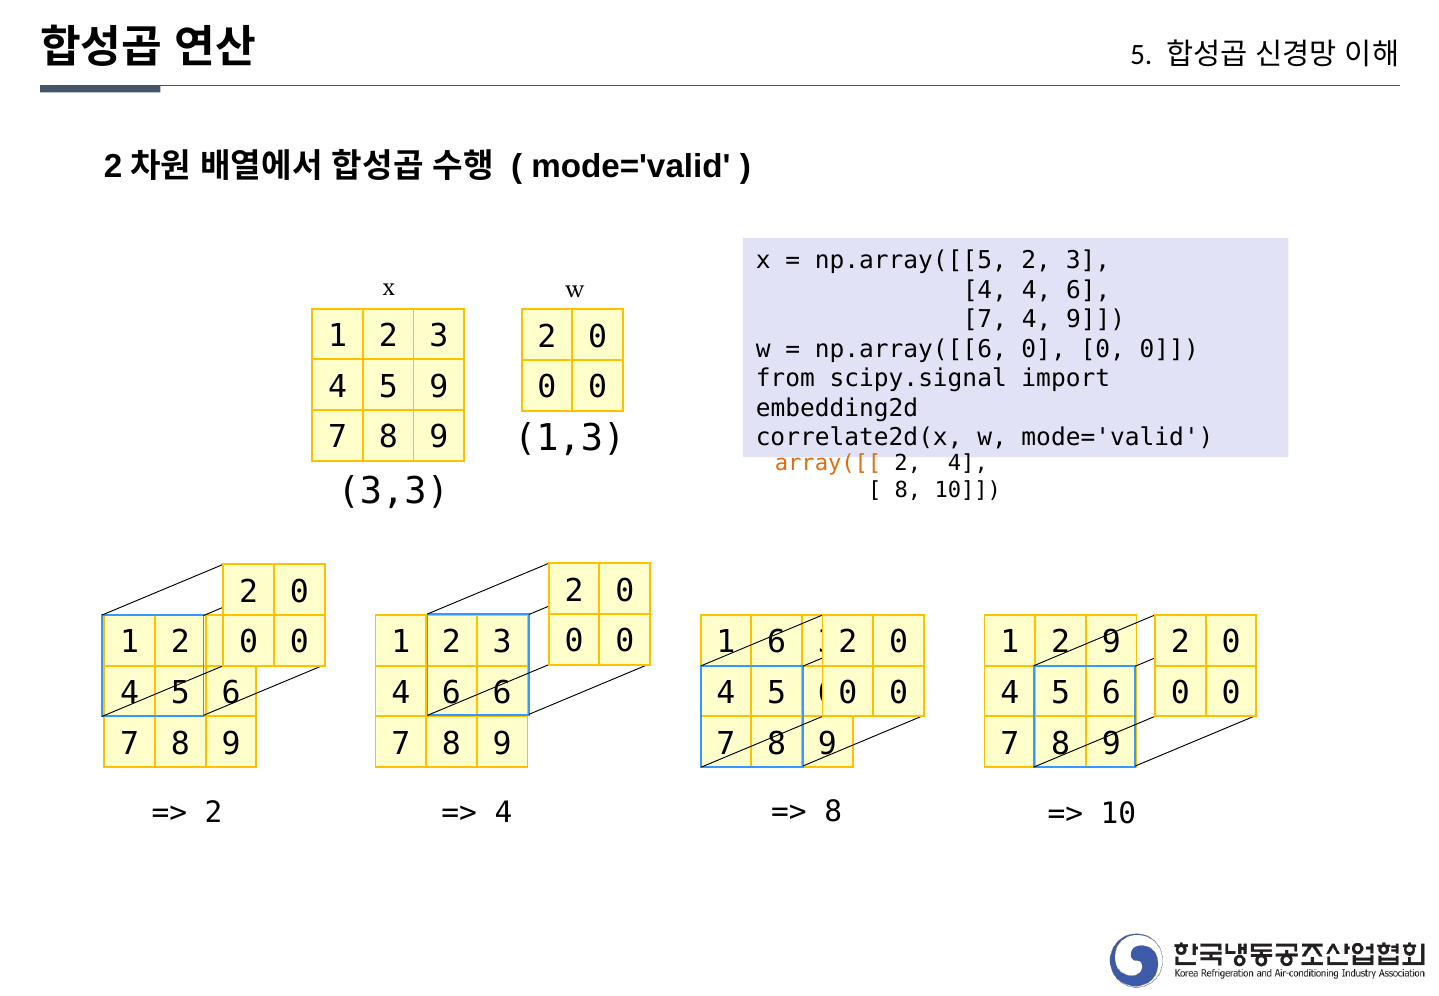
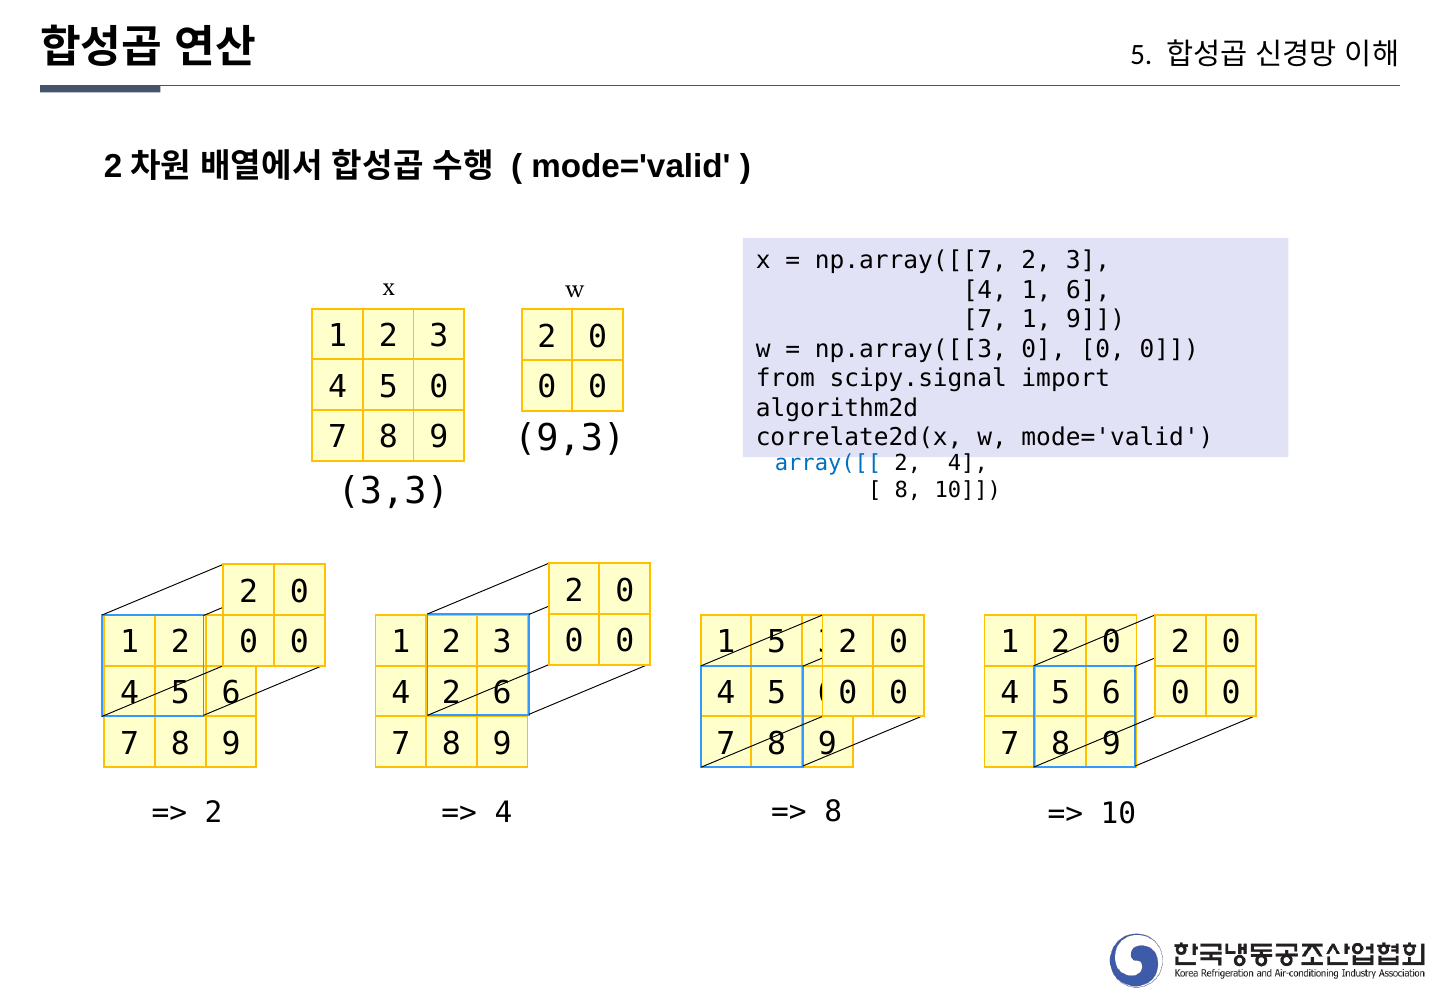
np.array([[5: np.array([[5 -> np.array([[7
4 4: 4 -> 1
7 4: 4 -> 1
np.array([[6: np.array([[6 -> np.array([[3
5 9: 9 -> 0
embedding2d: embedding2d -> algorithm2d
1,3: 1,3 -> 9,3
array([[ colour: orange -> blue
1 6: 6 -> 5
1 2 9: 9 -> 0
6 at (451, 693): 6 -> 2
